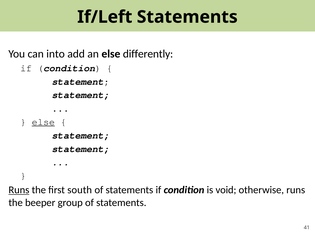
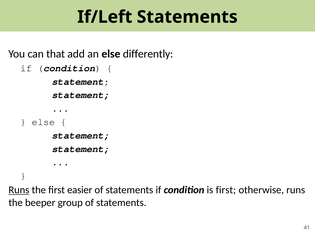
into: into -> that
else at (43, 122) underline: present -> none
south: south -> easier
is void: void -> first
